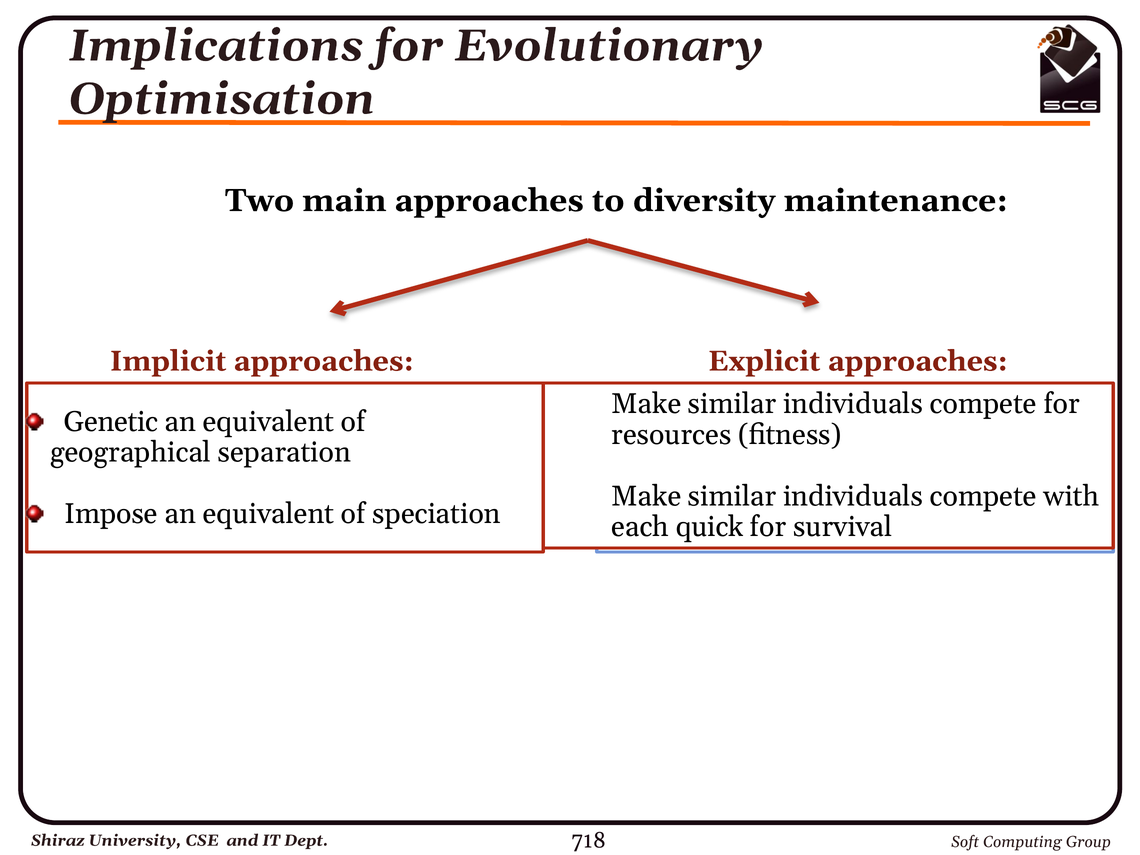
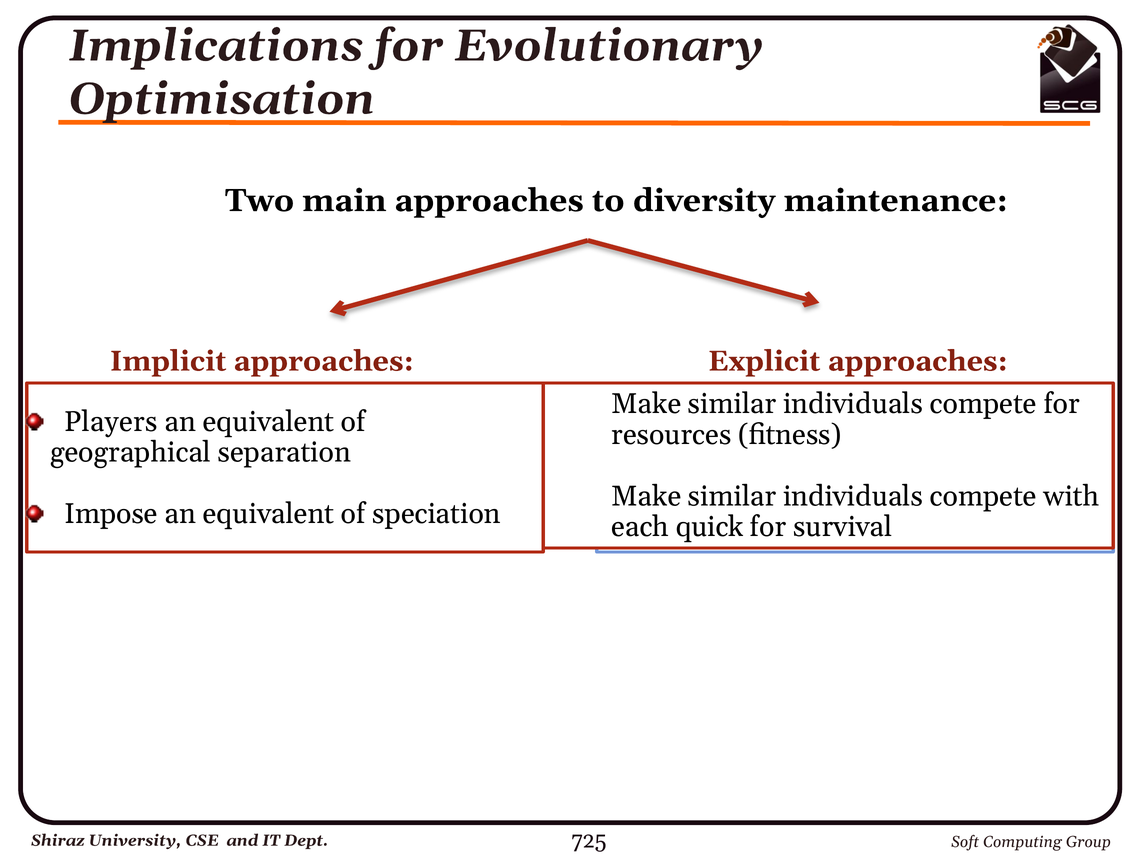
Genetic: Genetic -> Players
718: 718 -> 725
